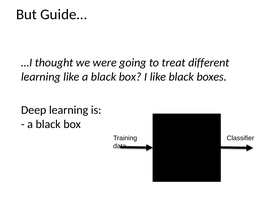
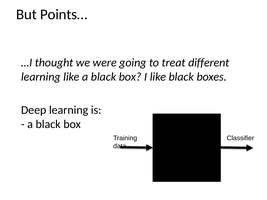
Guide…: Guide… -> Points…
